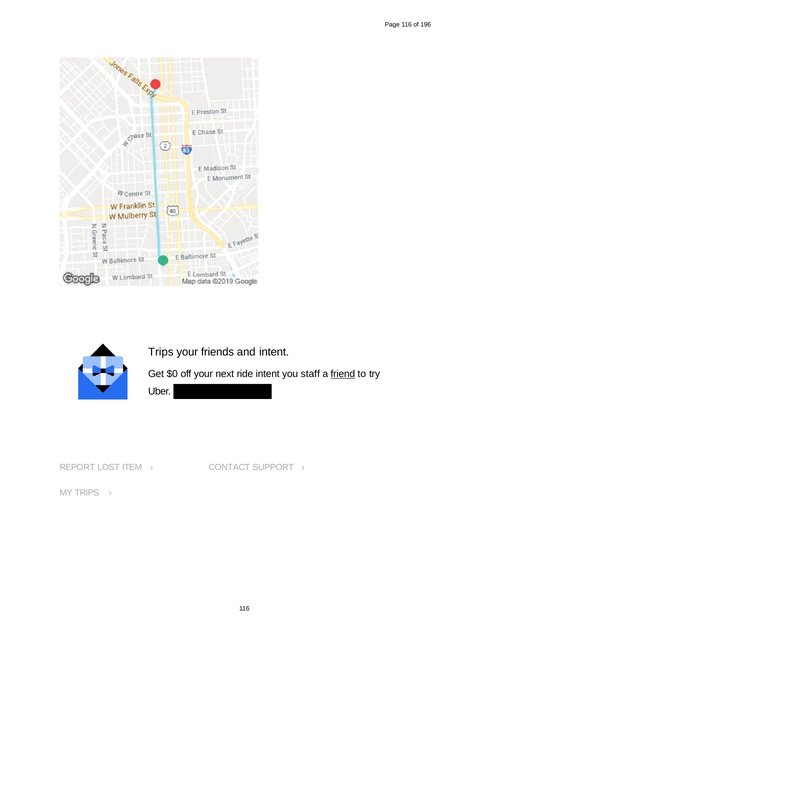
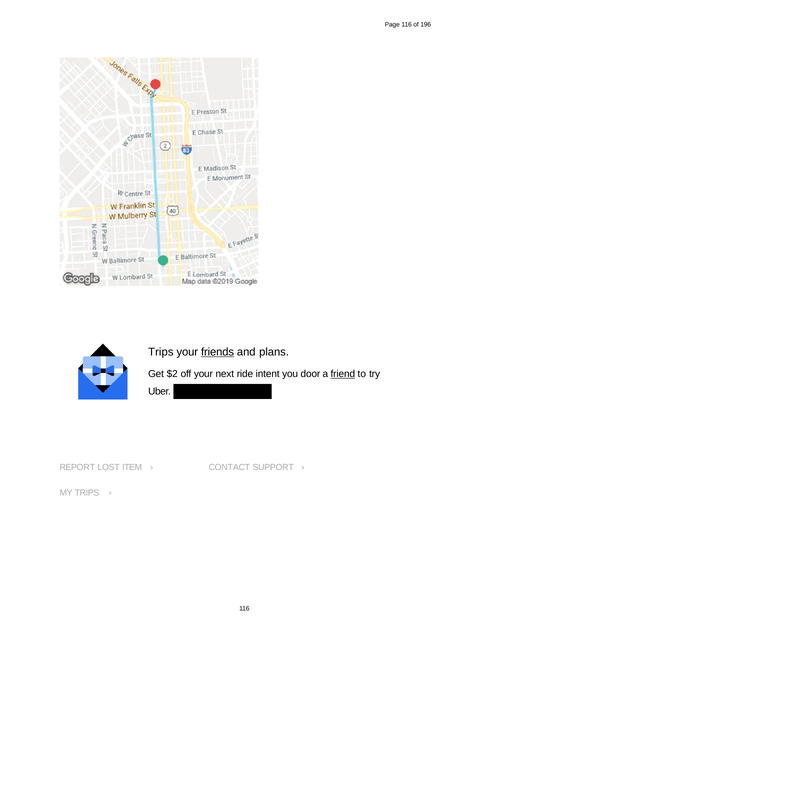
friends underline: none -> present
and intent: intent -> plans
$0: $0 -> $2
staff: staff -> door
